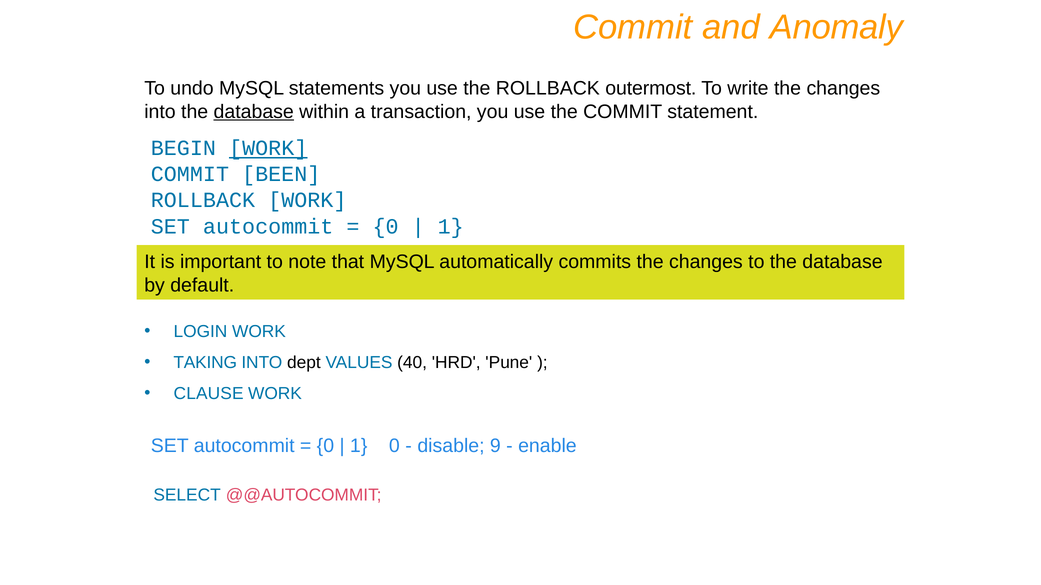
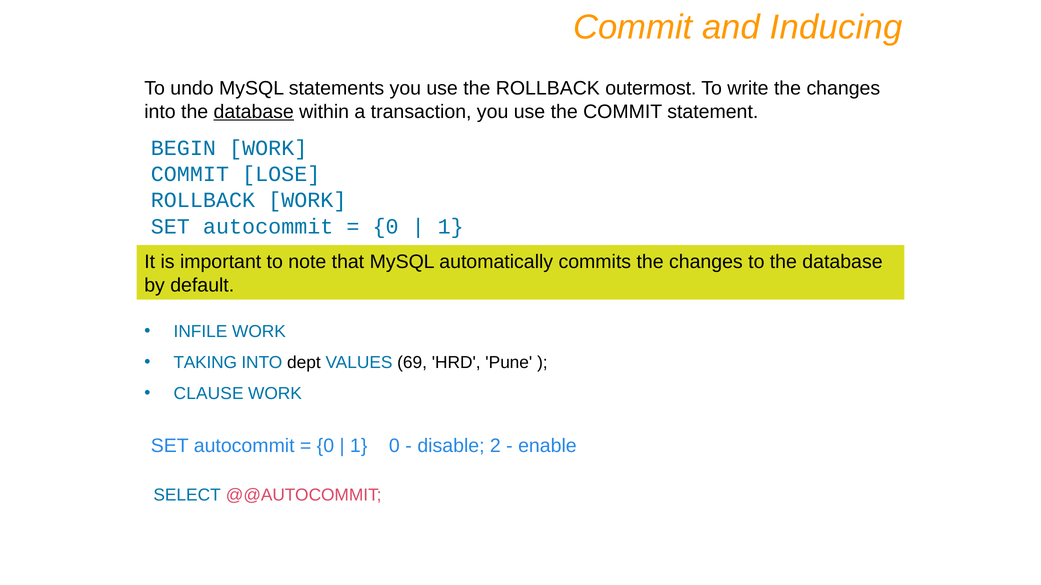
Anomaly: Anomaly -> Inducing
WORK at (268, 148) underline: present -> none
BEEN: BEEN -> LOSE
LOGIN: LOGIN -> INFILE
40: 40 -> 69
9: 9 -> 2
